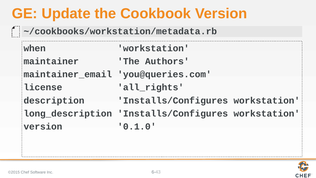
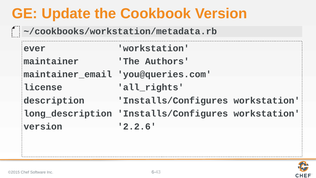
when: when -> ever
0.1.0: 0.1.0 -> 2.2.6
